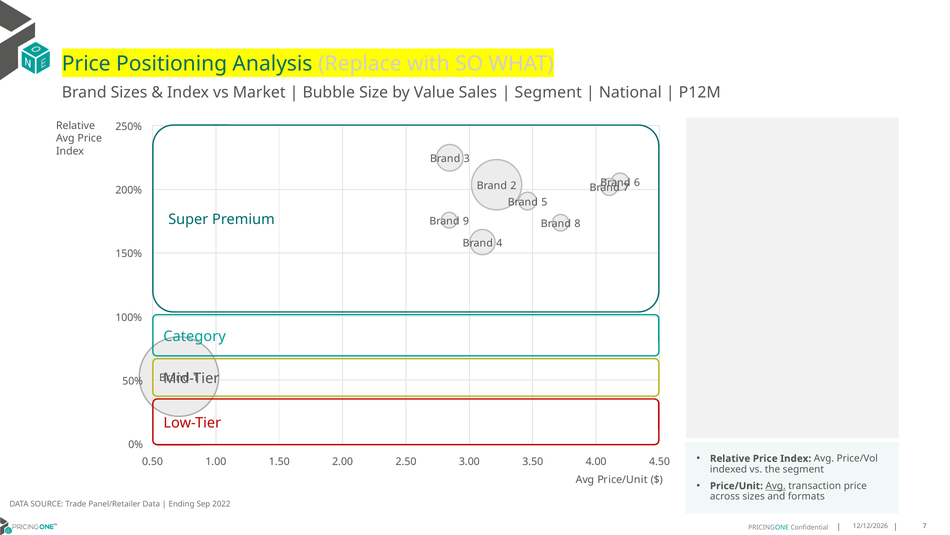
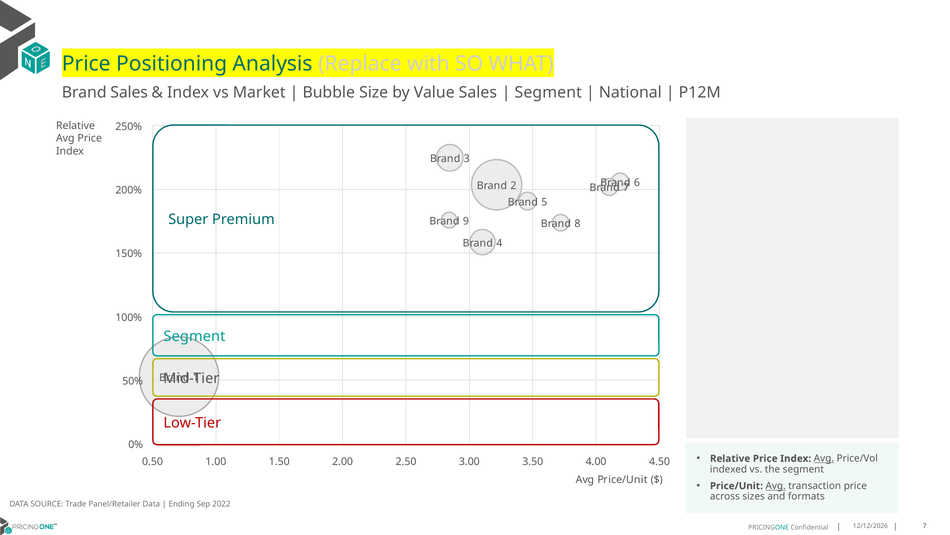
Brand Sizes: Sizes -> Sales
Category at (195, 336): Category -> Segment
Avg at (824, 458) underline: none -> present
